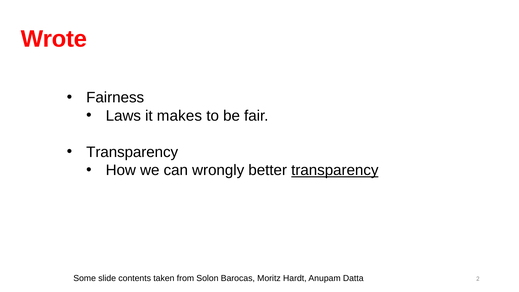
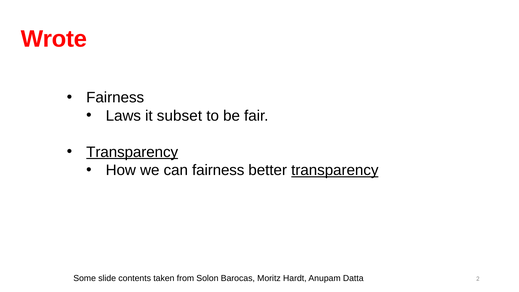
makes: makes -> subset
Transparency at (132, 152) underline: none -> present
can wrongly: wrongly -> fairness
